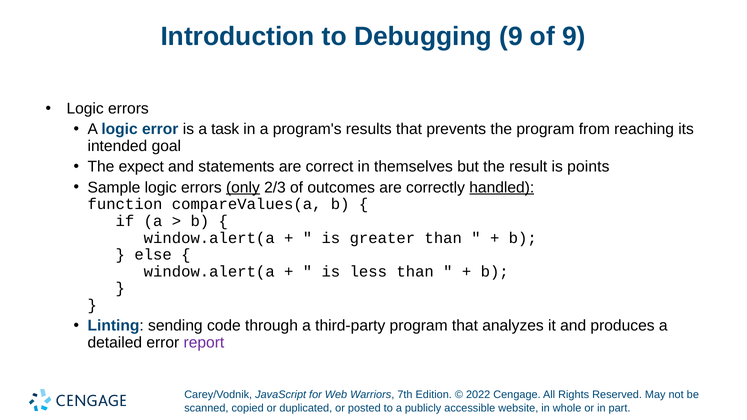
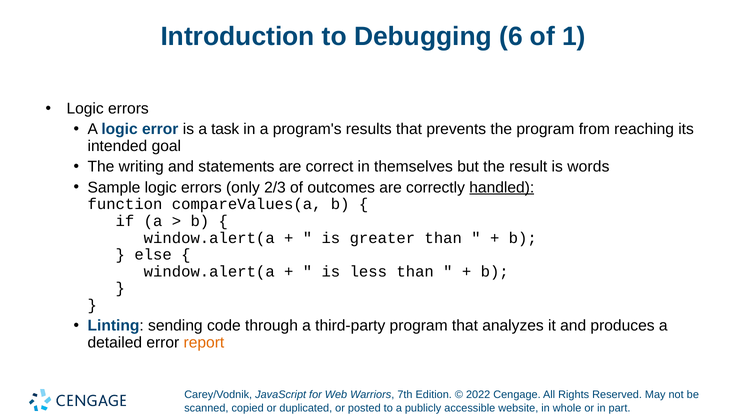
Debugging 9: 9 -> 6
of 9: 9 -> 1
expect: expect -> writing
points: points -> words
only underline: present -> none
report colour: purple -> orange
